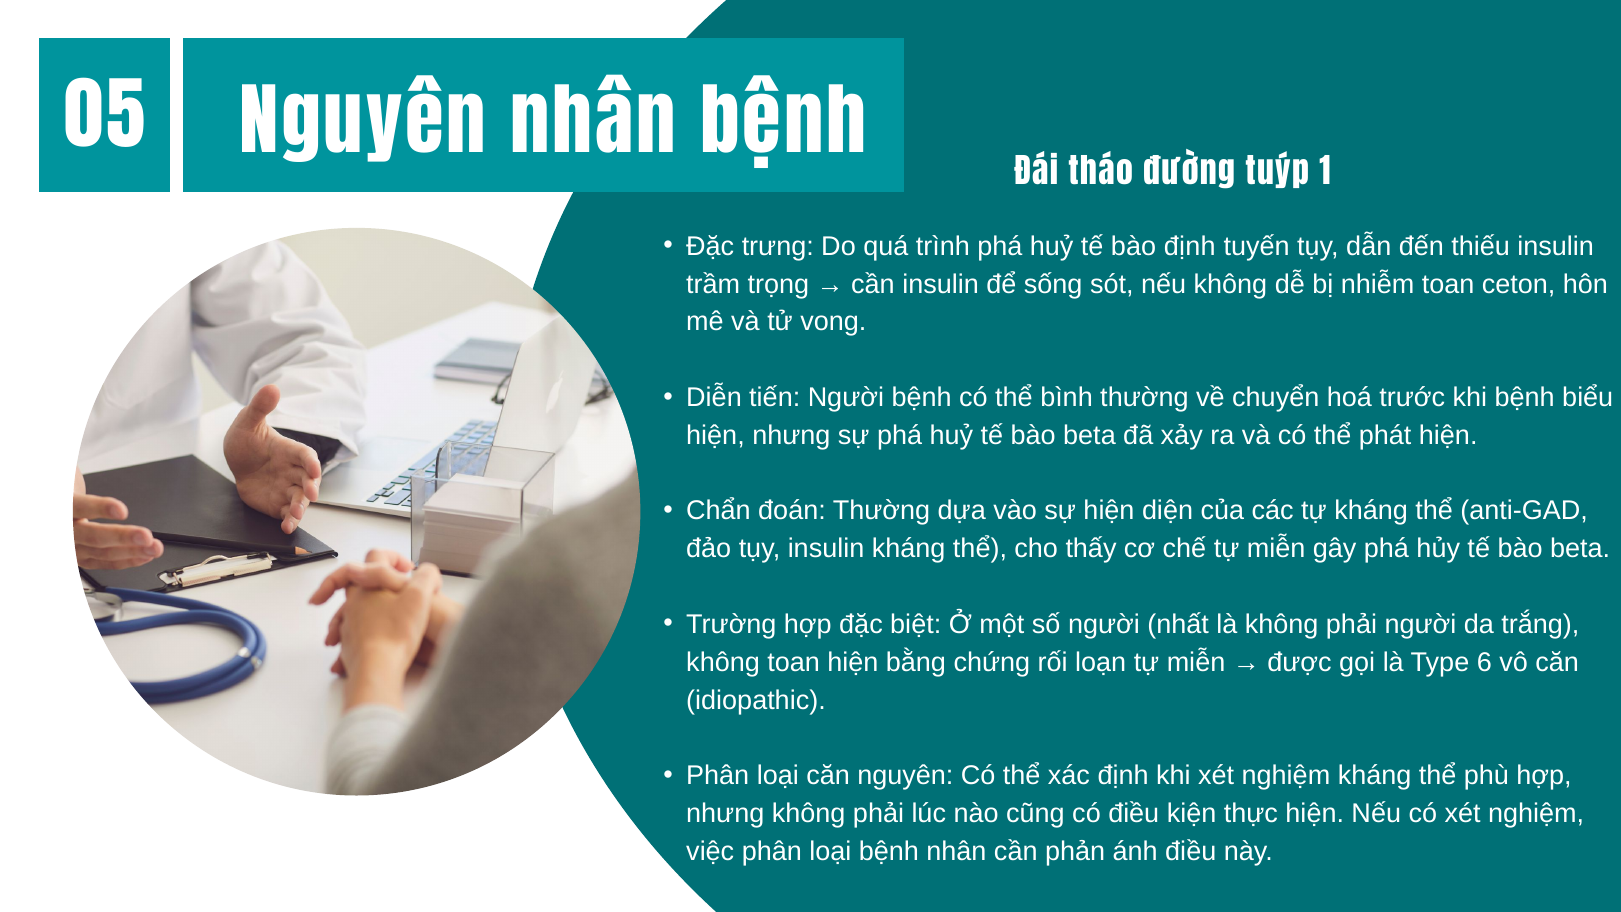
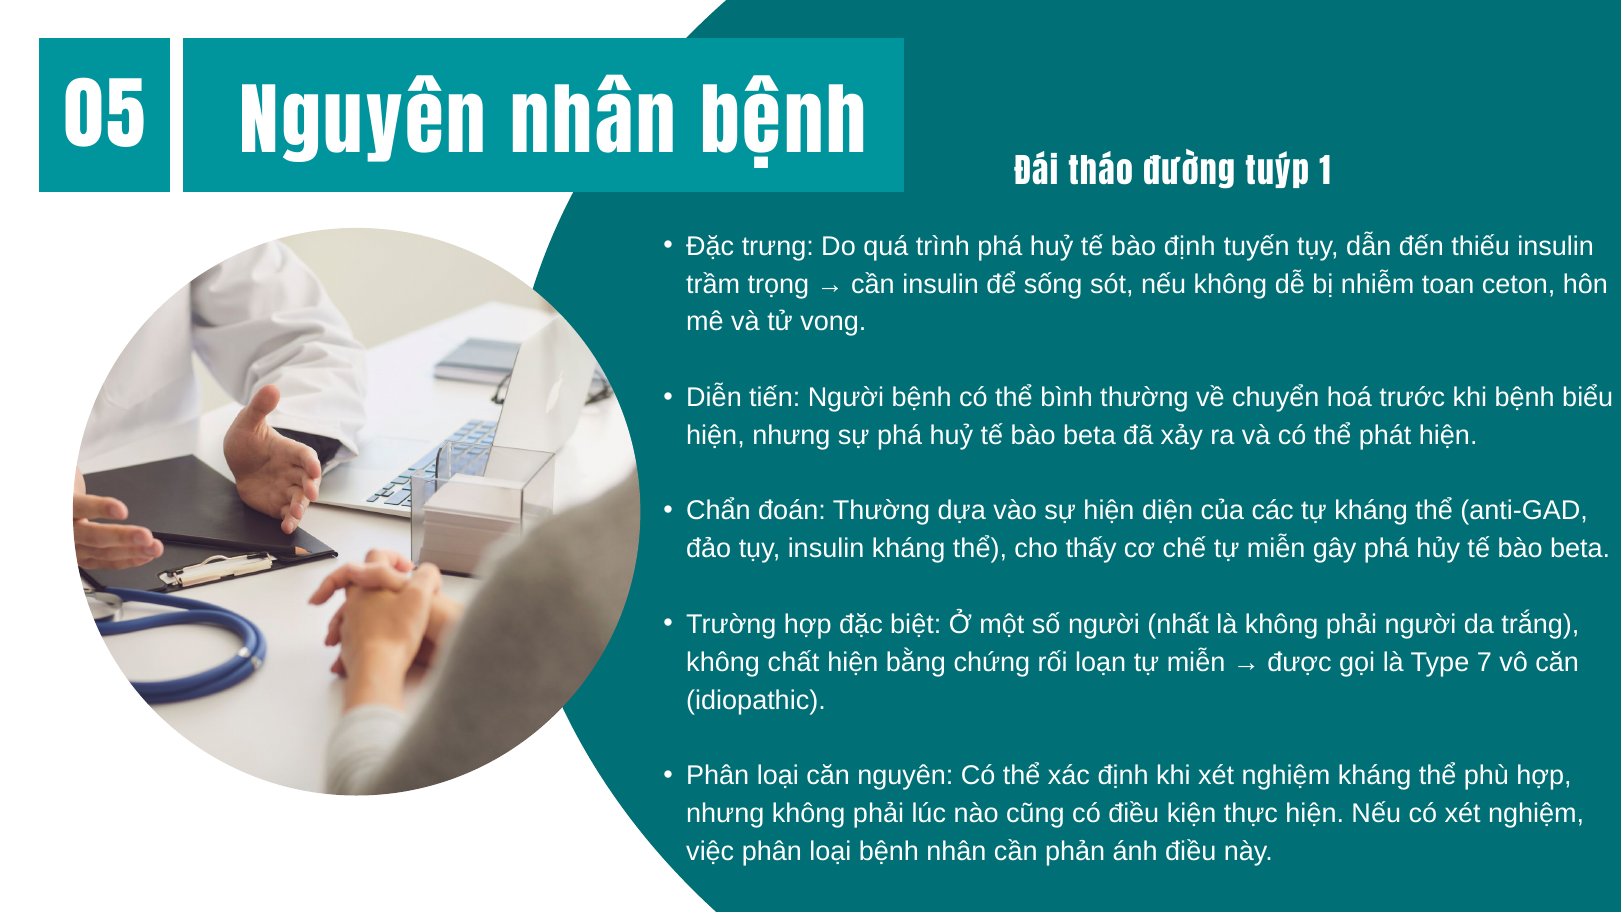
không toan: toan -> chất
6: 6 -> 7
